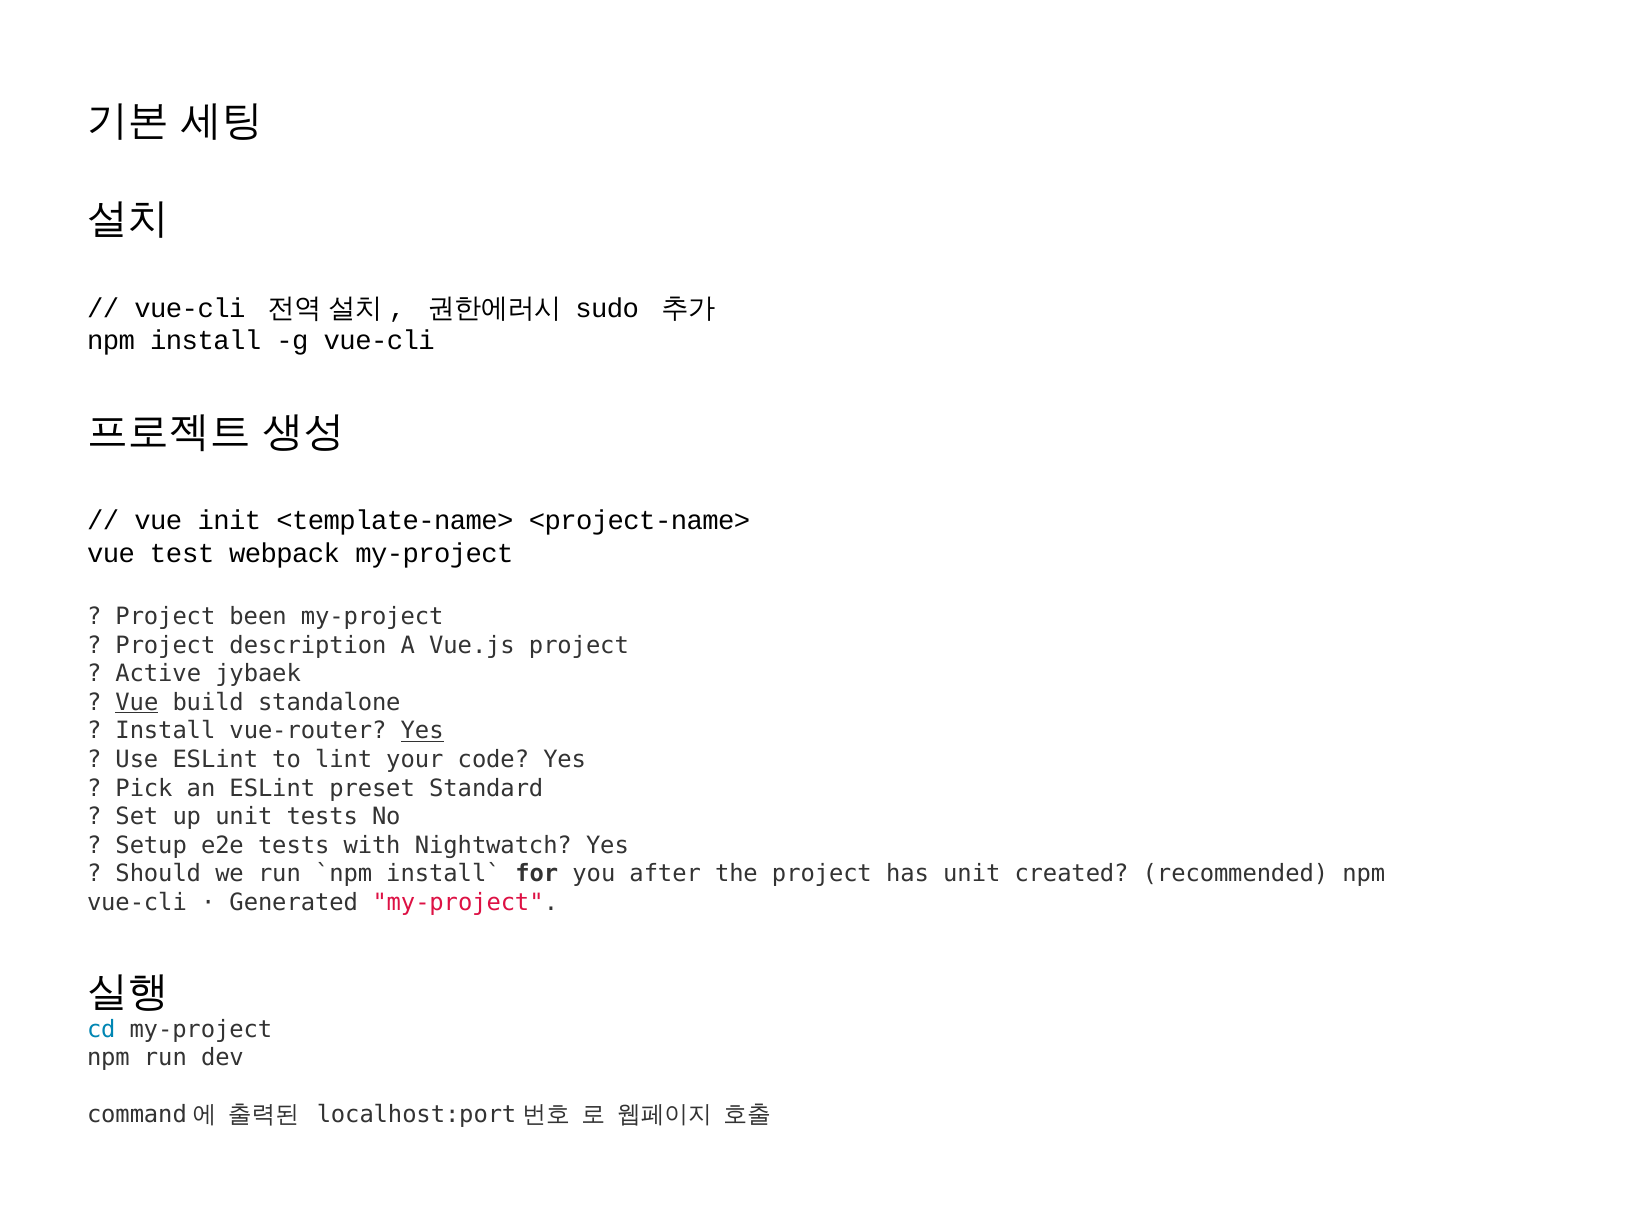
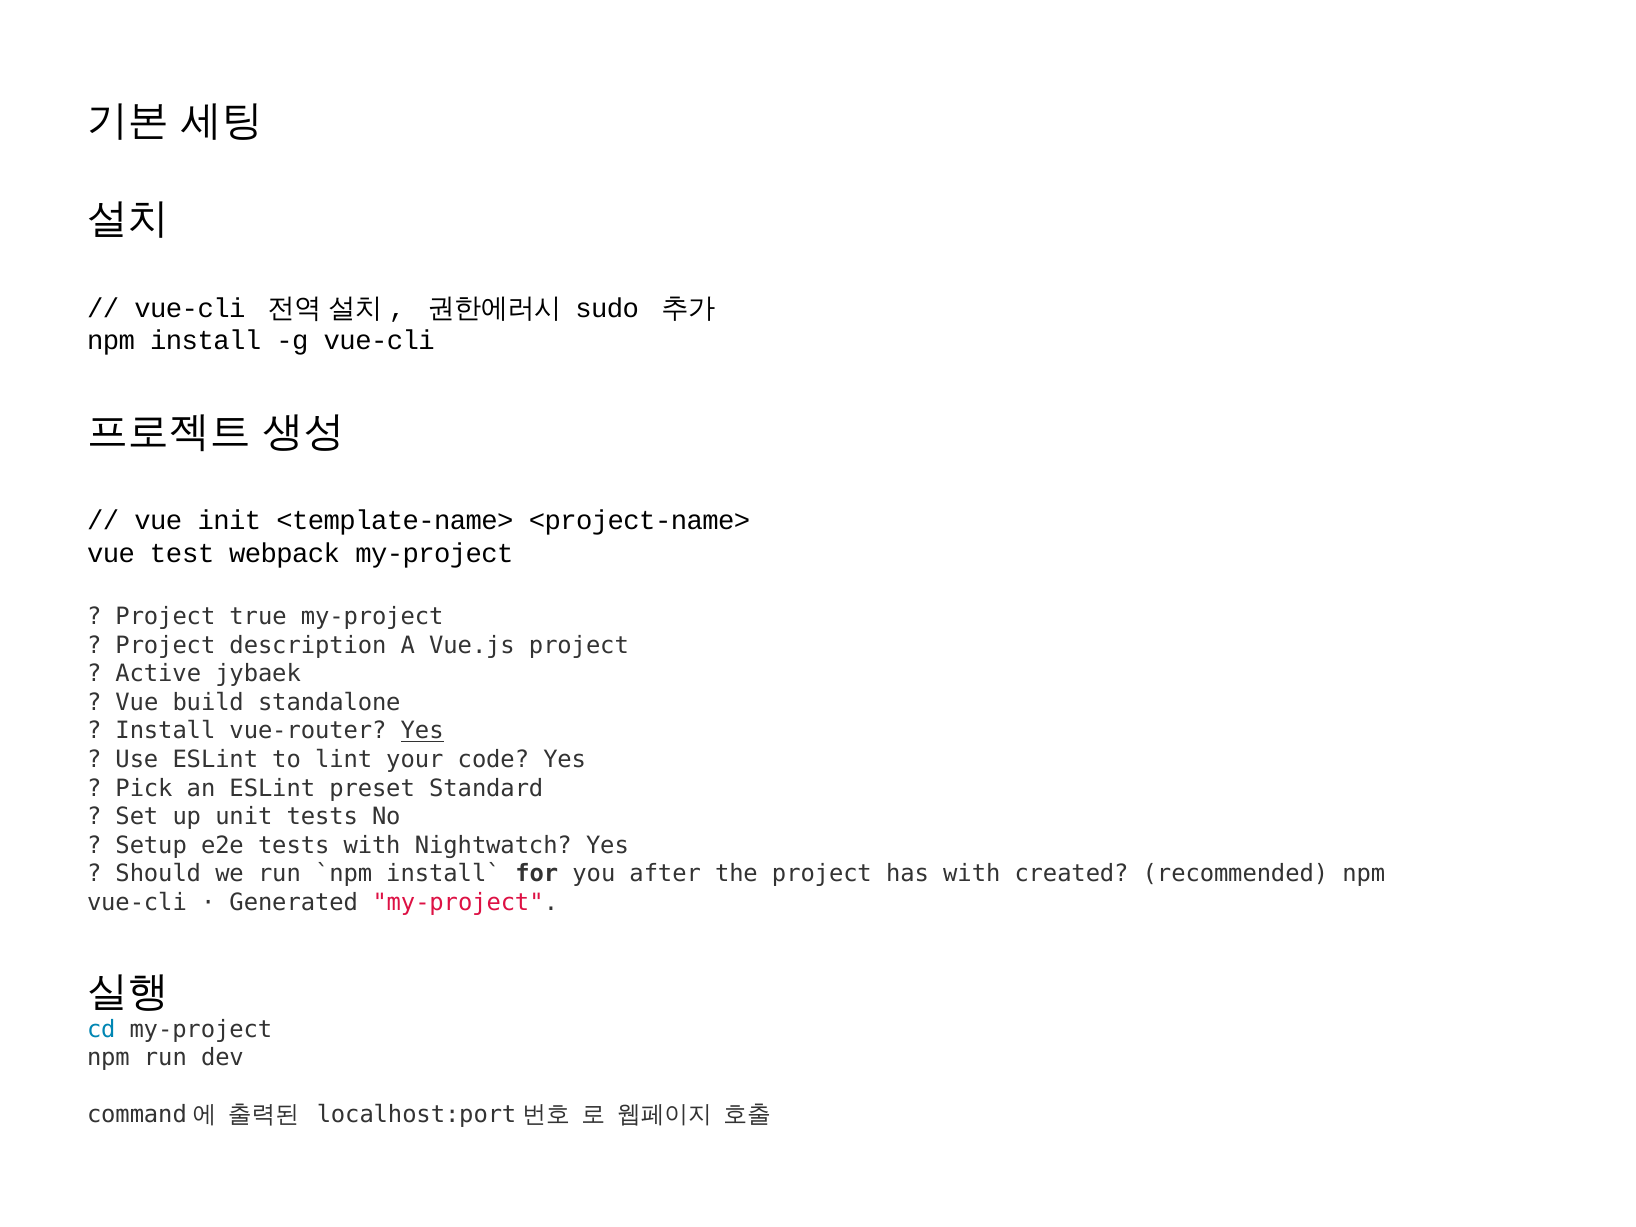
been: been -> true
Vue at (137, 702) underline: present -> none
has unit: unit -> with
